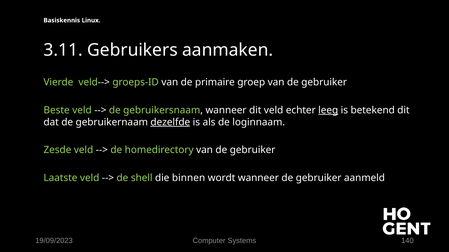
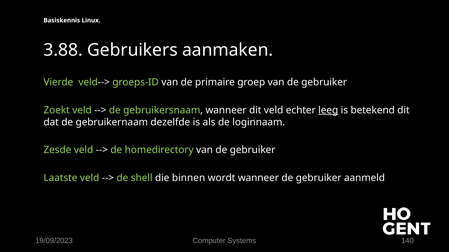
3.11: 3.11 -> 3.88
Beste: Beste -> Zoekt
dezelfde underline: present -> none
